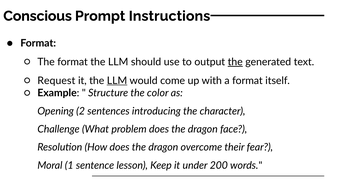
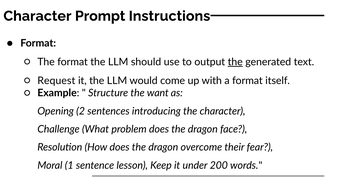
Conscious at (38, 16): Conscious -> Character
LLM at (117, 81) underline: present -> none
color: color -> want
